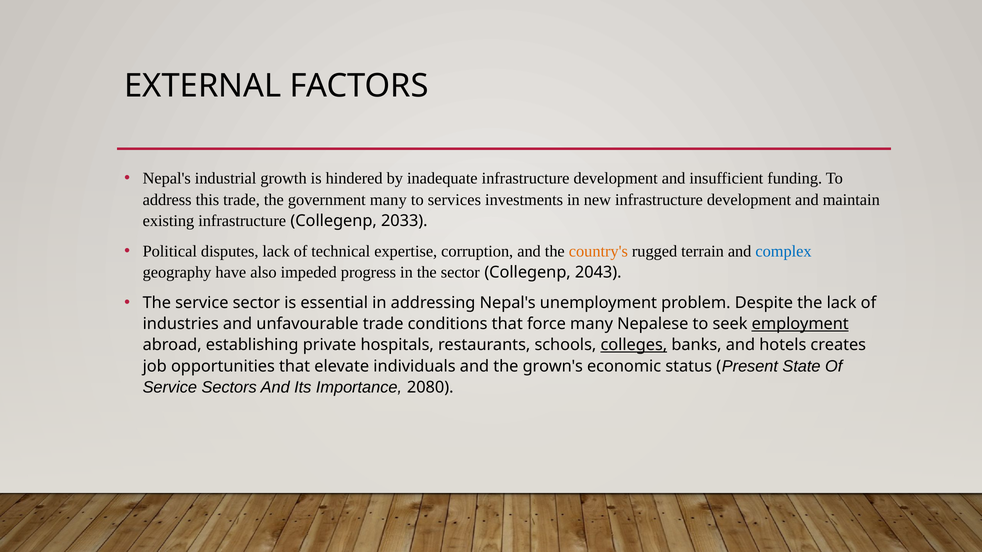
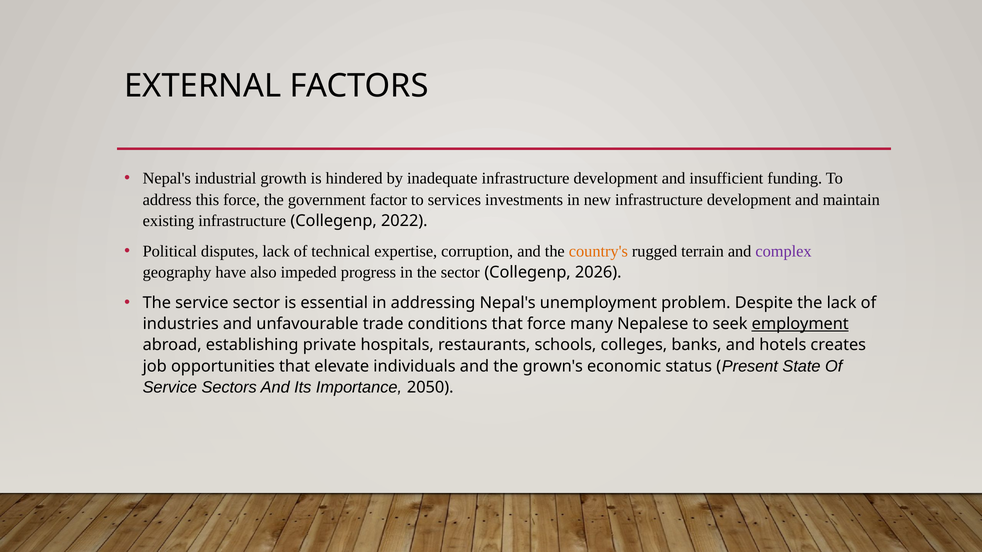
this trade: trade -> force
government many: many -> factor
2033: 2033 -> 2022
complex colour: blue -> purple
2043: 2043 -> 2026
colleges underline: present -> none
2080: 2080 -> 2050
